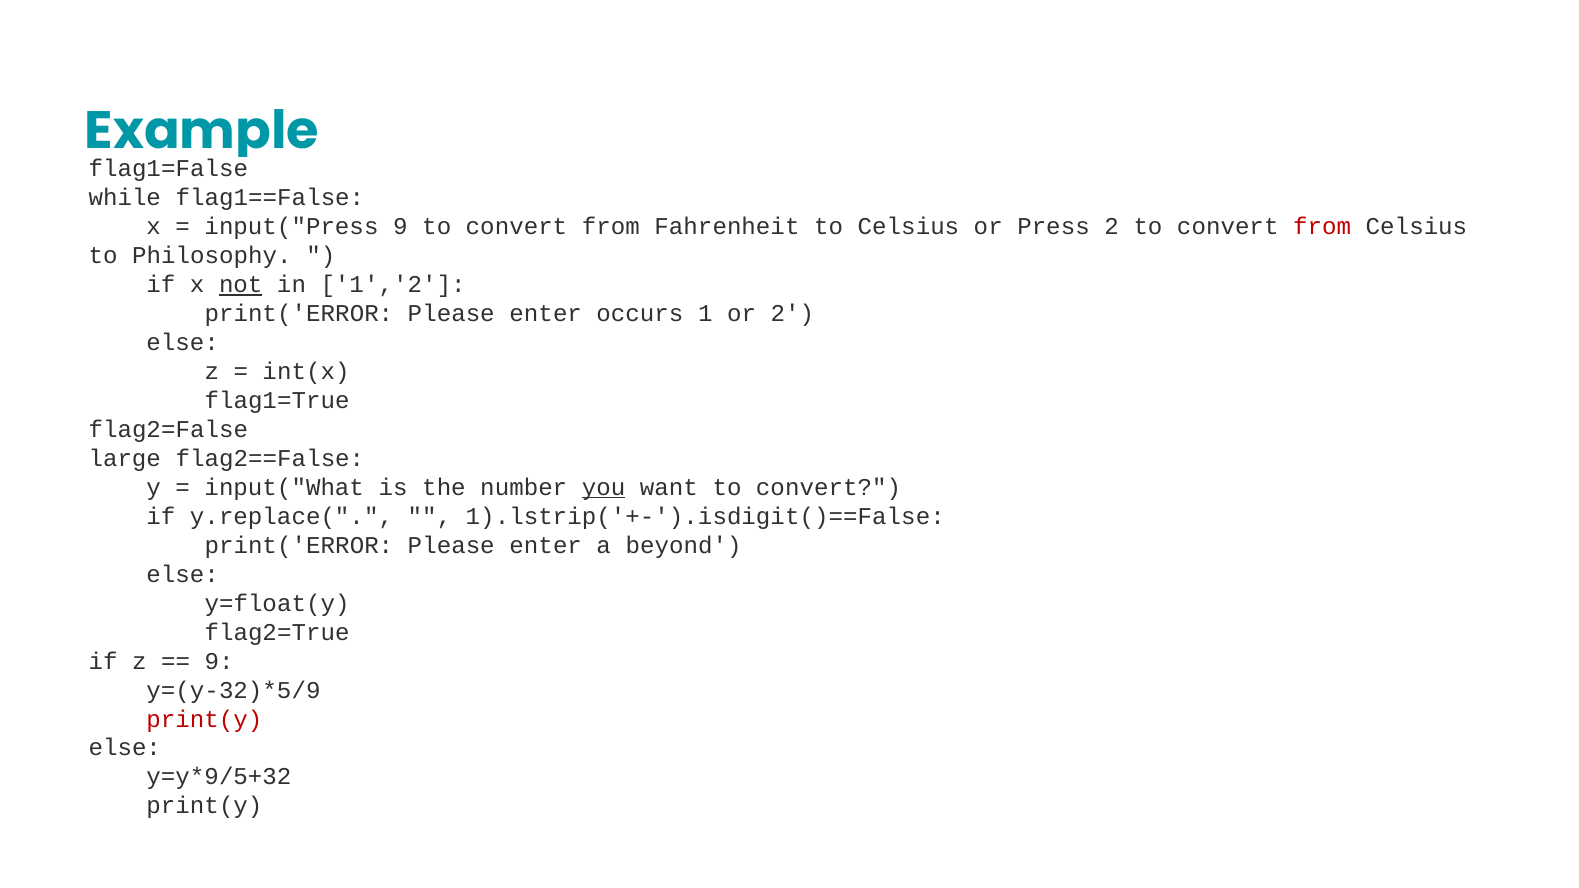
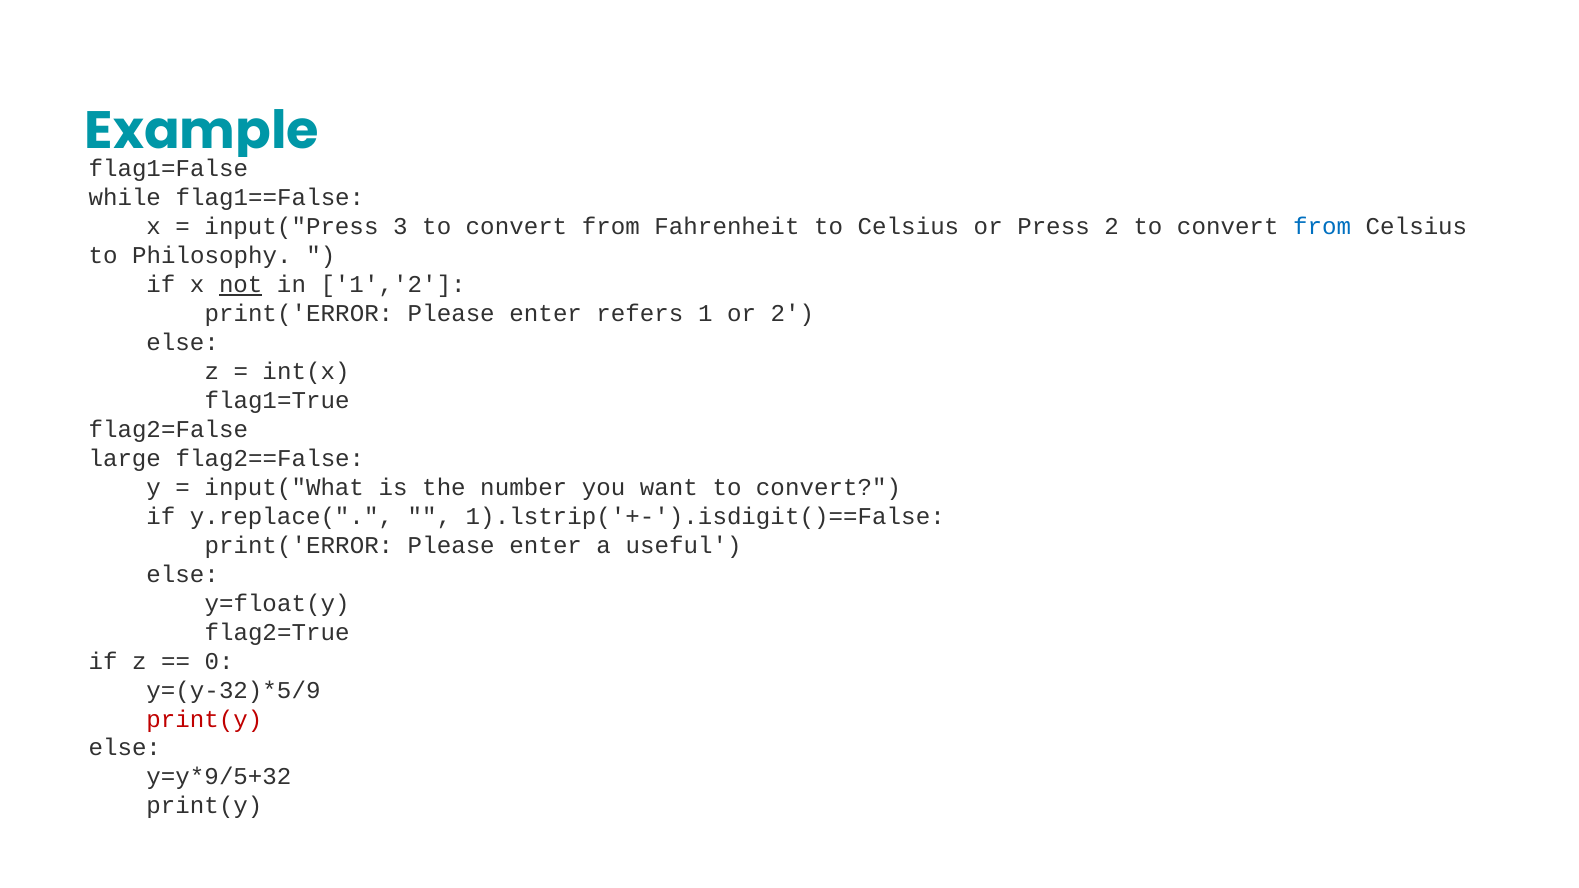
input("Press 9: 9 -> 3
from at (1322, 227) colour: red -> blue
occurs: occurs -> refers
you underline: present -> none
beyond: beyond -> useful
9 at (219, 661): 9 -> 0
